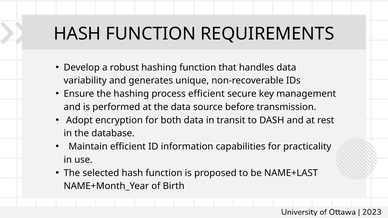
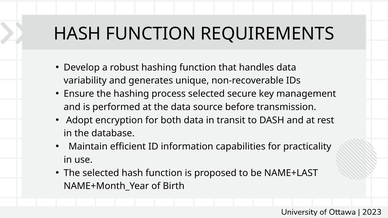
process efficient: efficient -> selected
